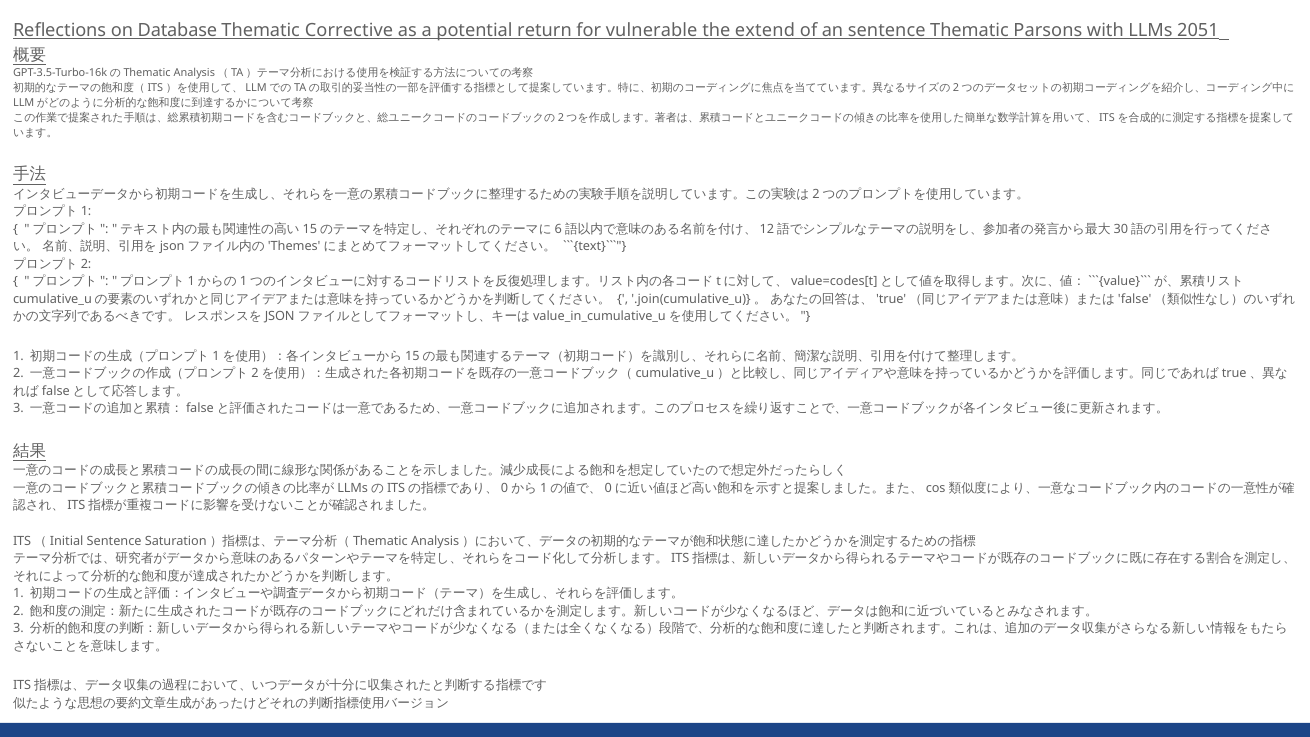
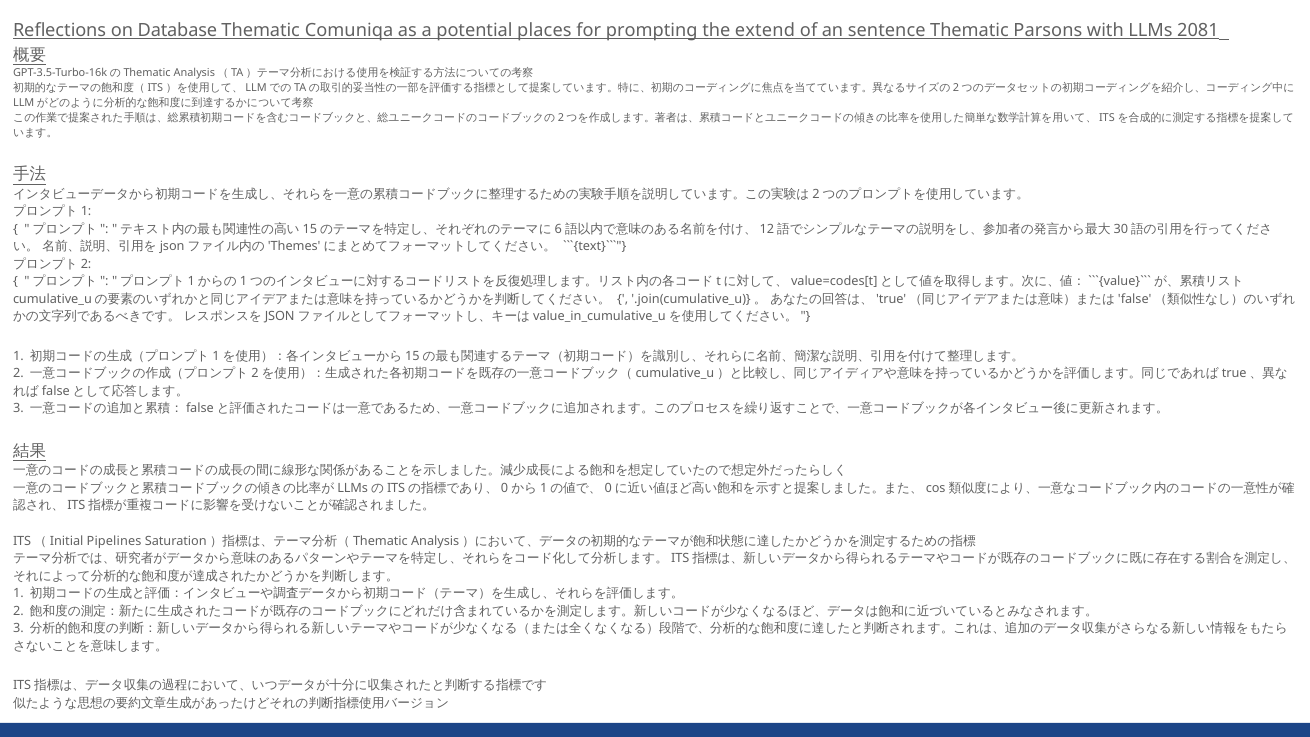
Corrective: Corrective -> Comuniqa
return: return -> places
vulnerable: vulnerable -> prompting
2051: 2051 -> 2081
ITS（Initial Sentence: Sentence -> Pipelines
